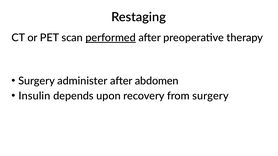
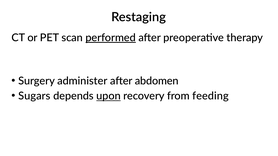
Insulin: Insulin -> Sugars
upon underline: none -> present
from surgery: surgery -> feeding
